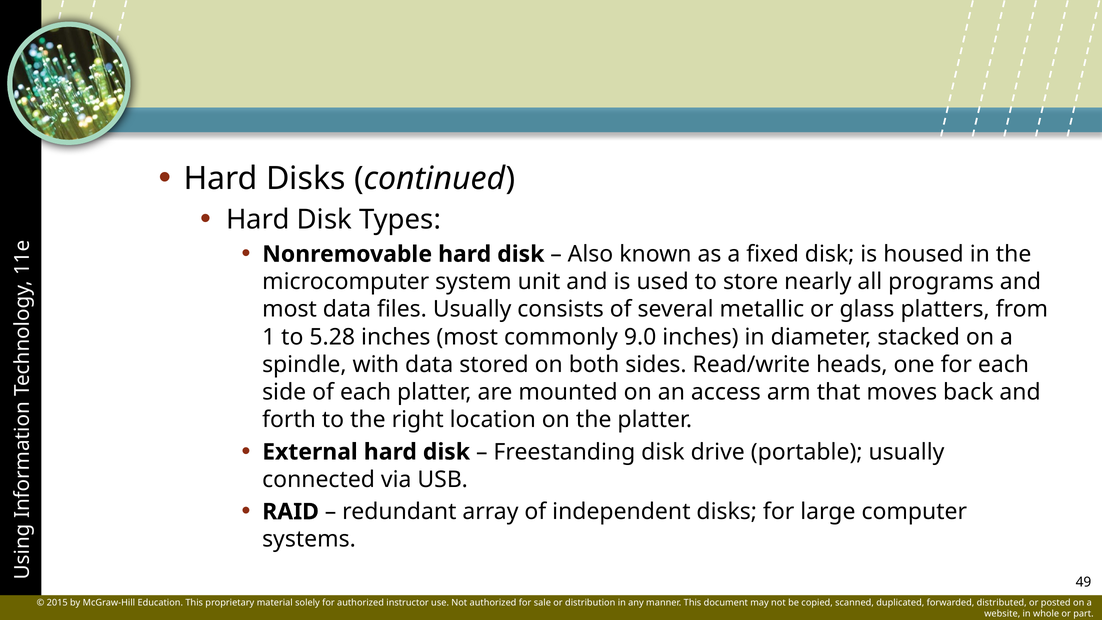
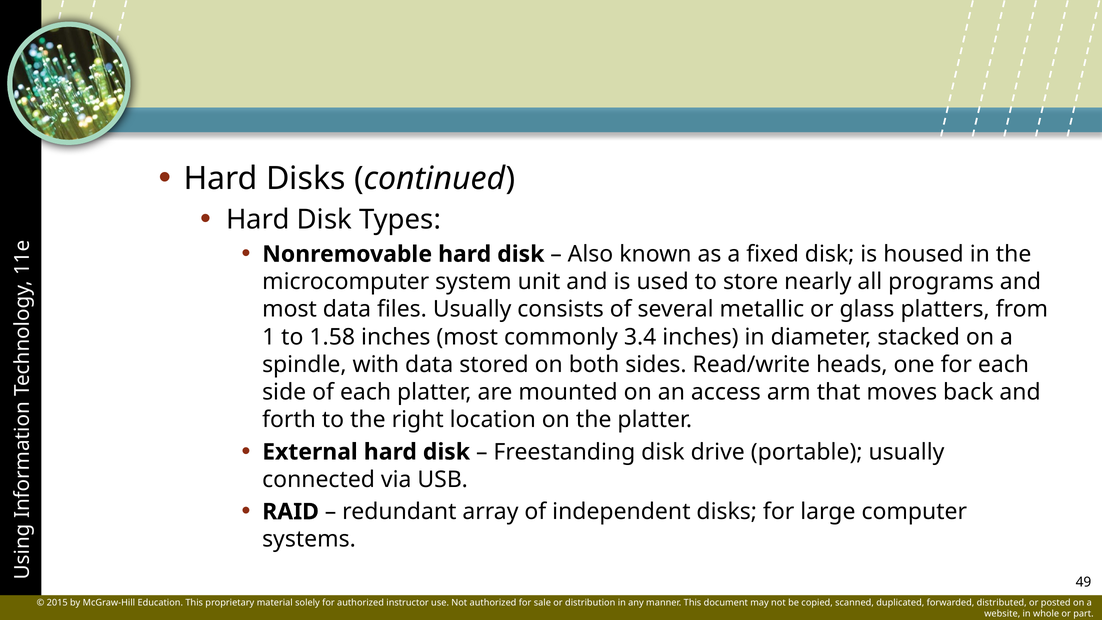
5.28: 5.28 -> 1.58
9.0: 9.0 -> 3.4
